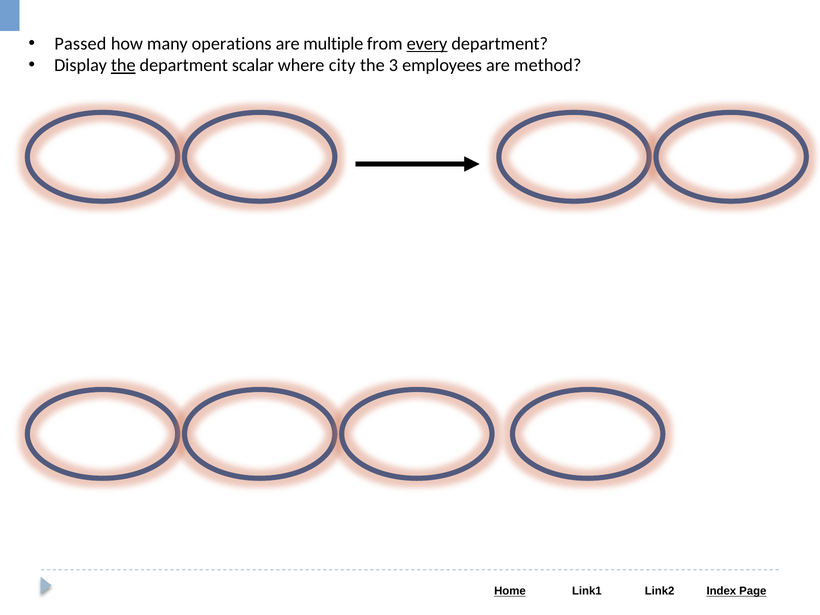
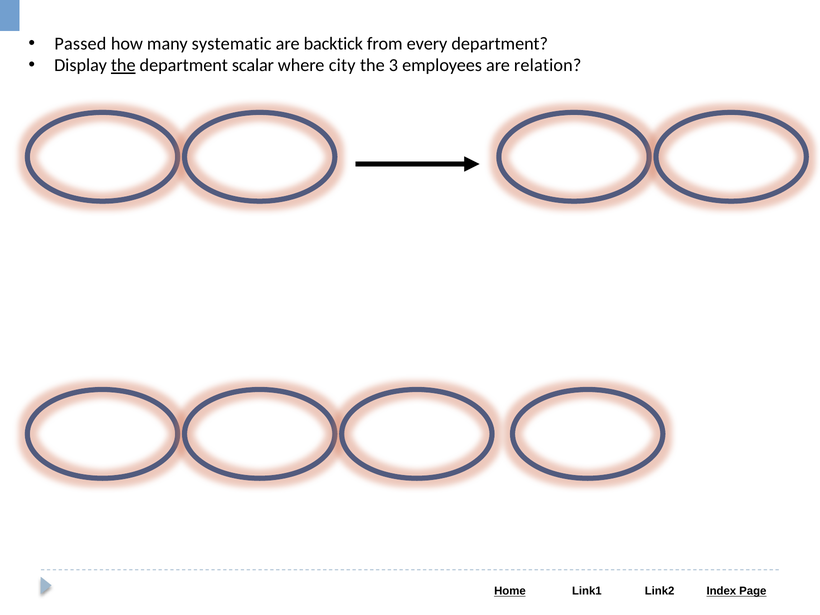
operations: operations -> systematic
multiple: multiple -> backtick
every underline: present -> none
method: method -> relation
